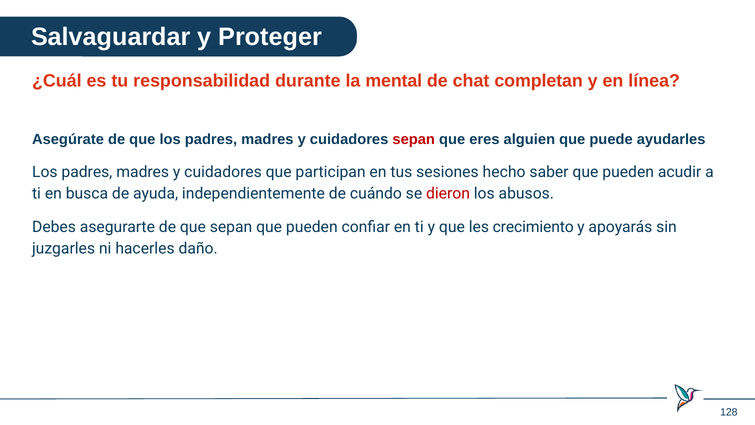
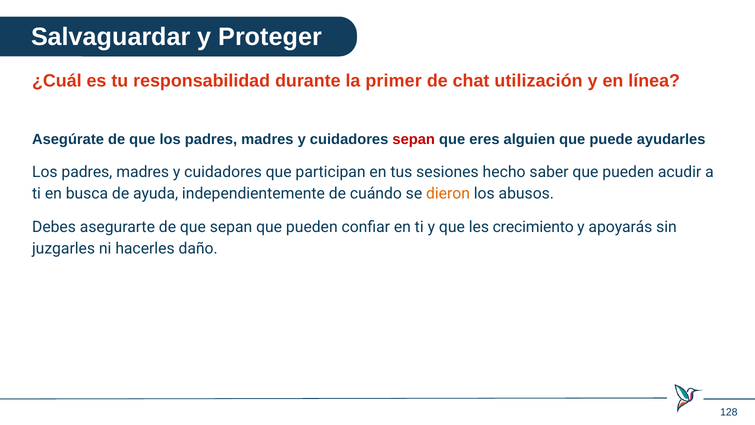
mental: mental -> primer
completan: completan -> utilización
dieron colour: red -> orange
